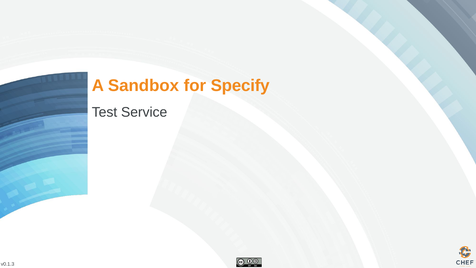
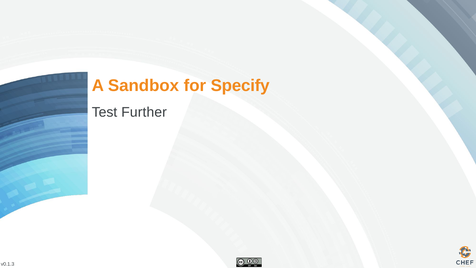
Service: Service -> Further
